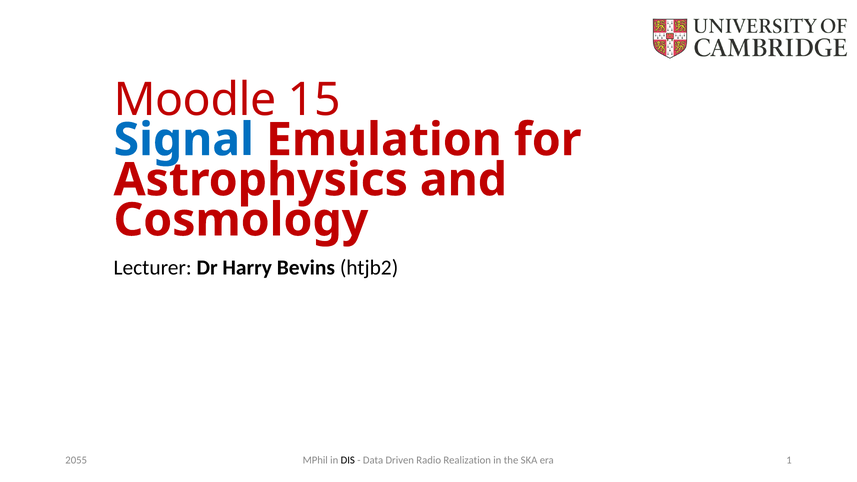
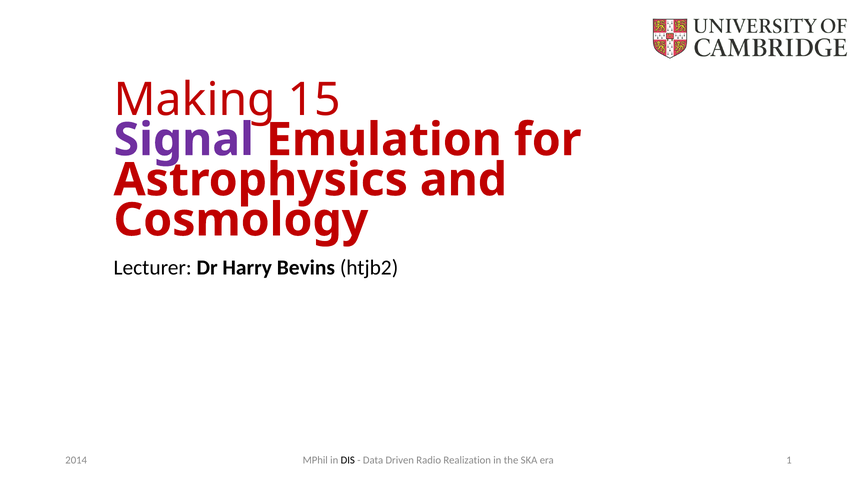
Moodle: Moodle -> Making
Signal colour: blue -> purple
2055: 2055 -> 2014
